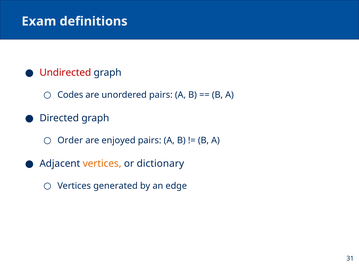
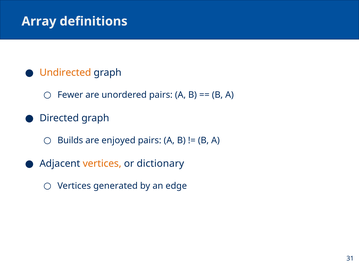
Exam: Exam -> Array
Undirected colour: red -> orange
Codes: Codes -> Fewer
Order: Order -> Builds
